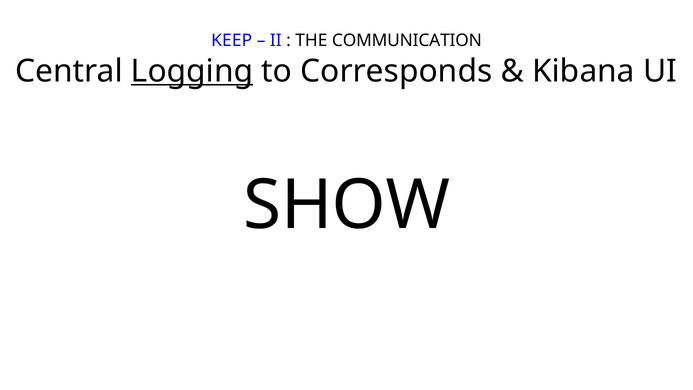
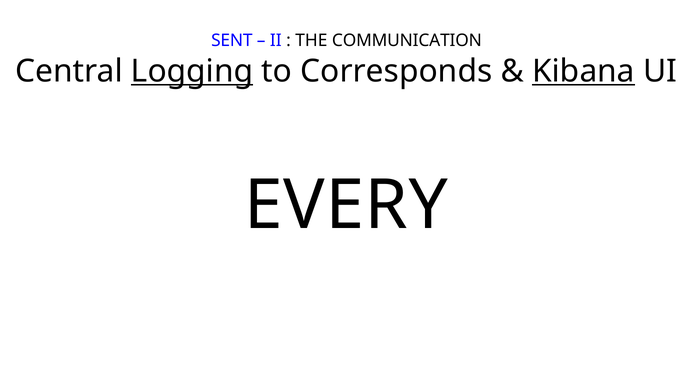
KEEP: KEEP -> SENT
Kibana underline: none -> present
SHOW: SHOW -> EVERY
